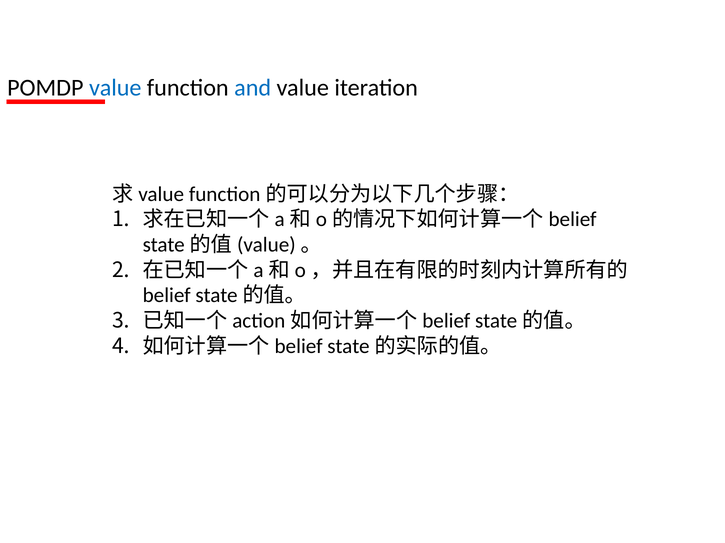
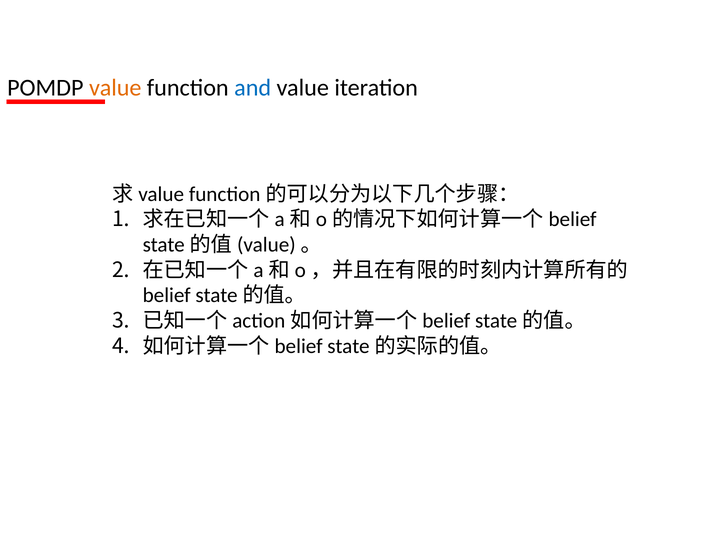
value at (115, 88) colour: blue -> orange
